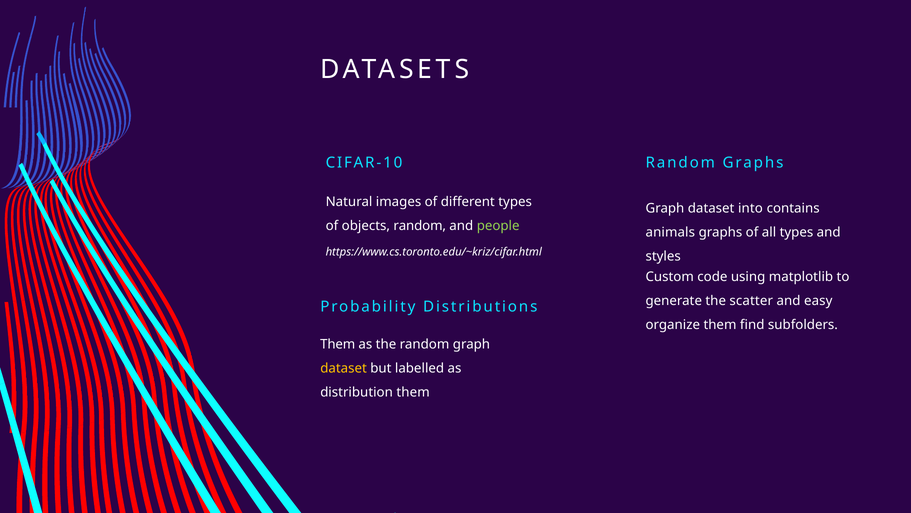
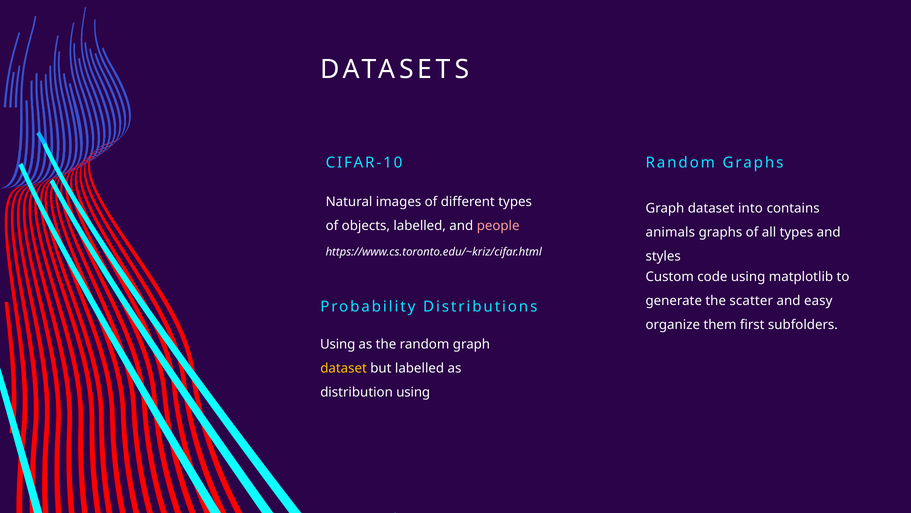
objects random: random -> labelled
people colour: light green -> pink
find: find -> first
Them at (338, 344): Them -> Using
distribution them: them -> using
